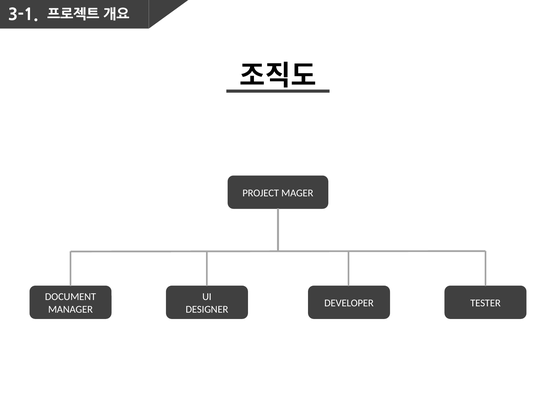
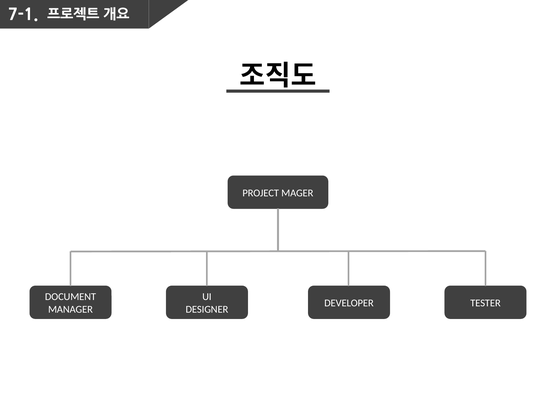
3-1: 3-1 -> 7-1
